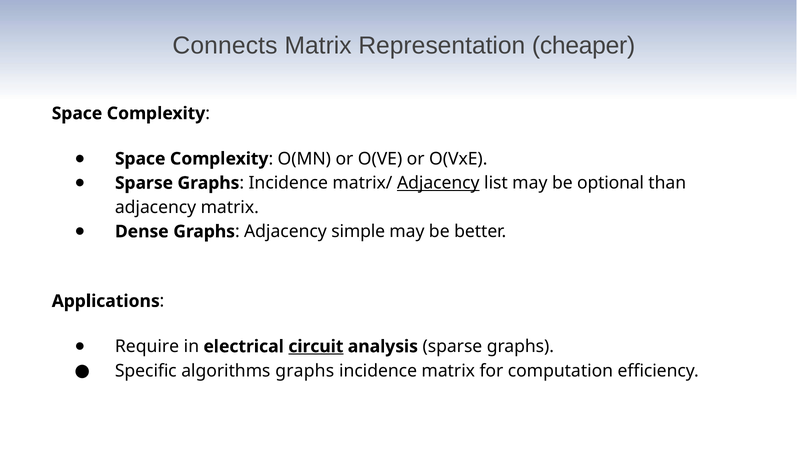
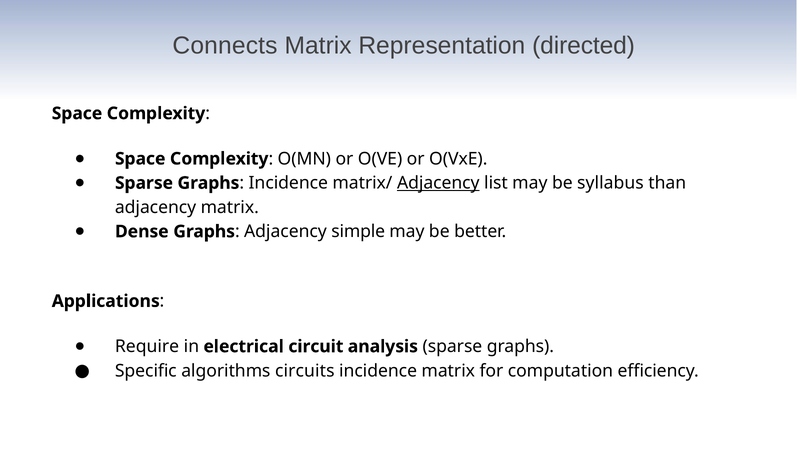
cheaper: cheaper -> directed
optional: optional -> syllabus
circuit underline: present -> none
algorithms graphs: graphs -> circuits
